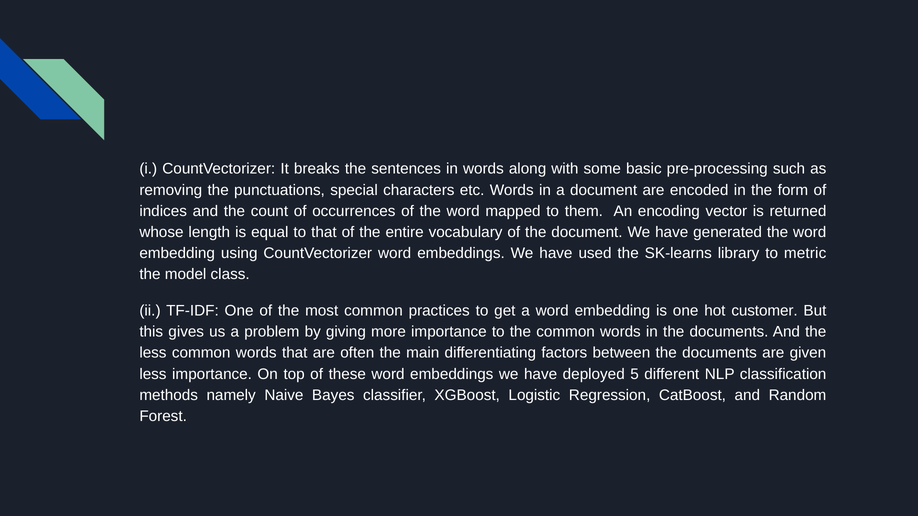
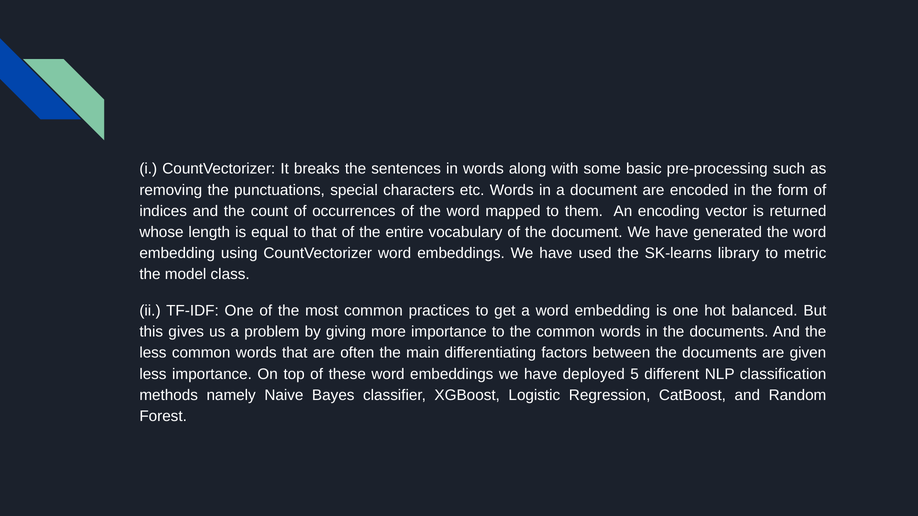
customer: customer -> balanced
